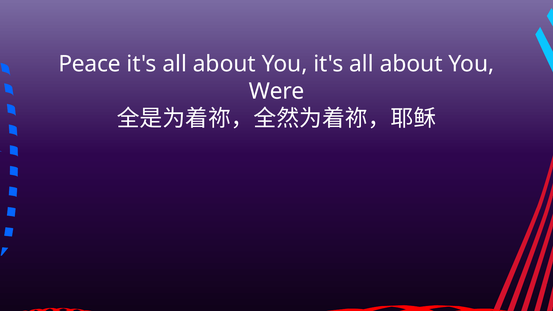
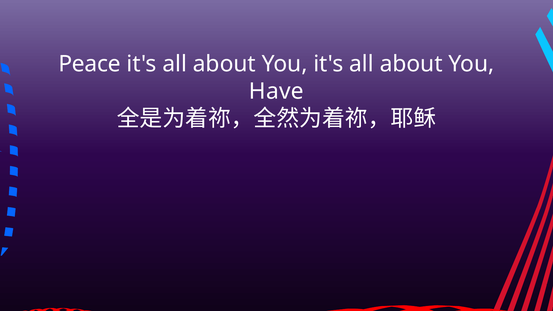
Were: Were -> Have
